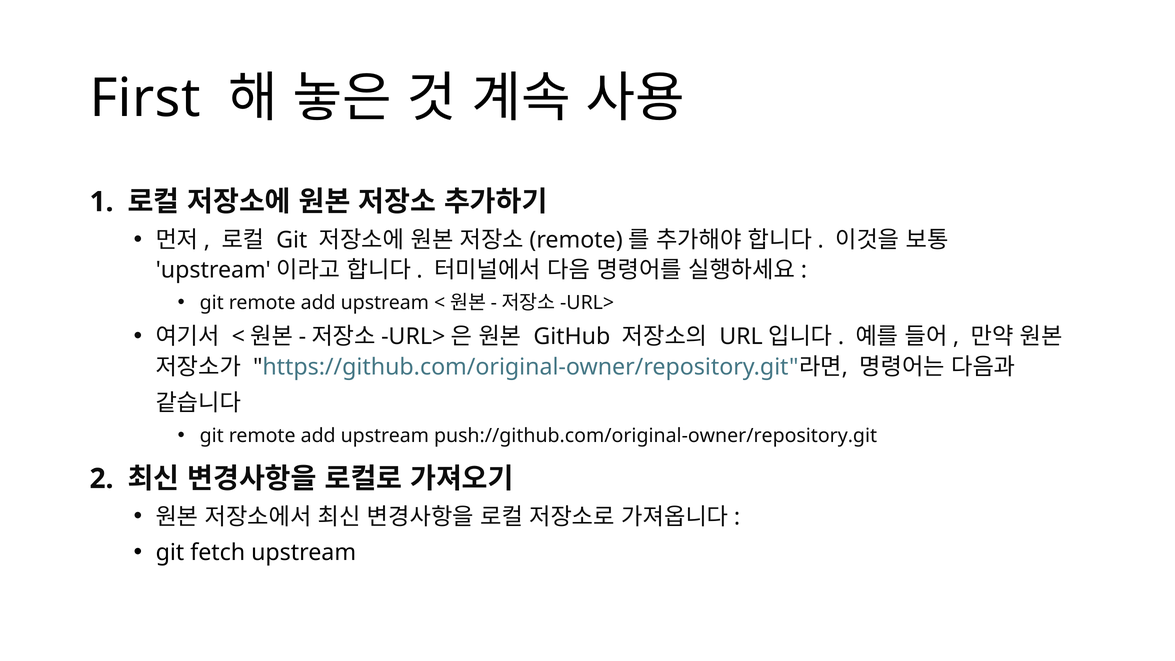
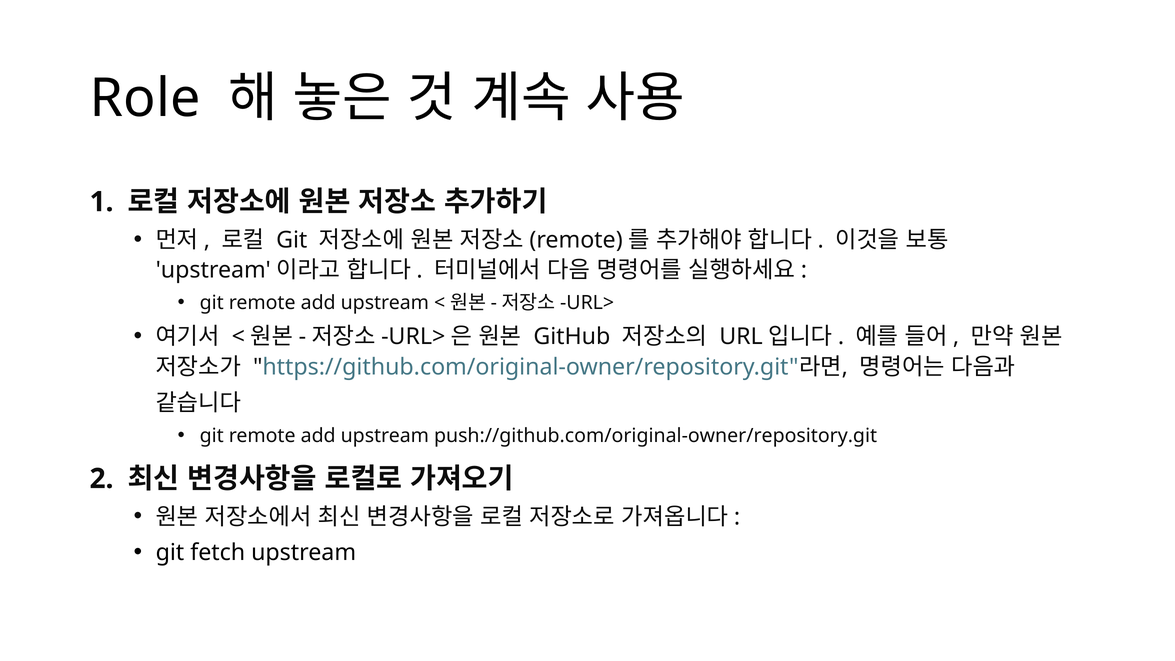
First: First -> Role
